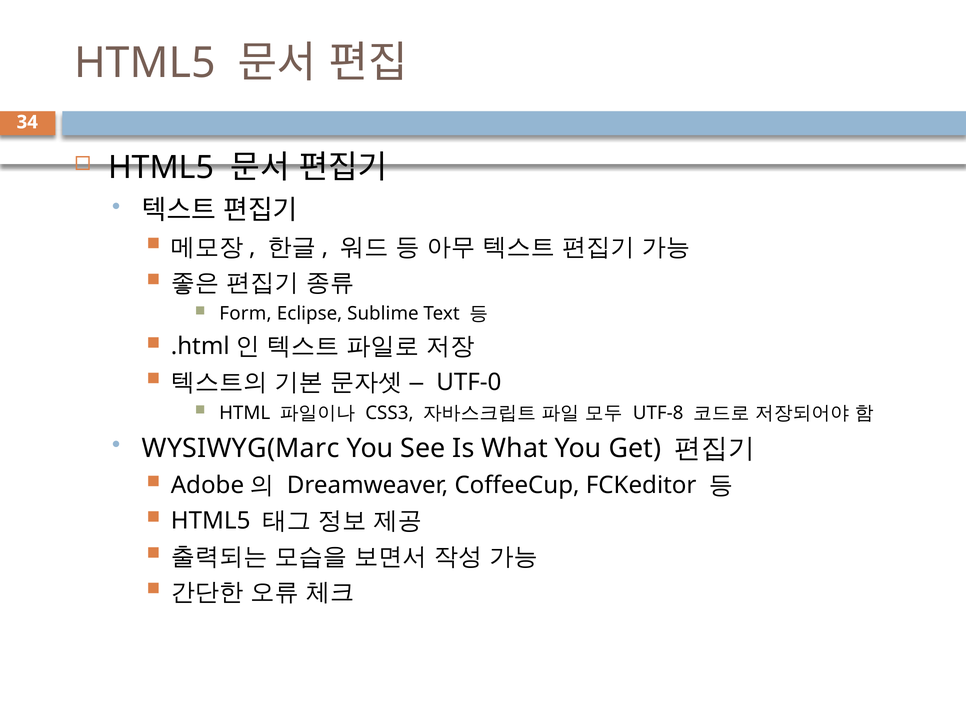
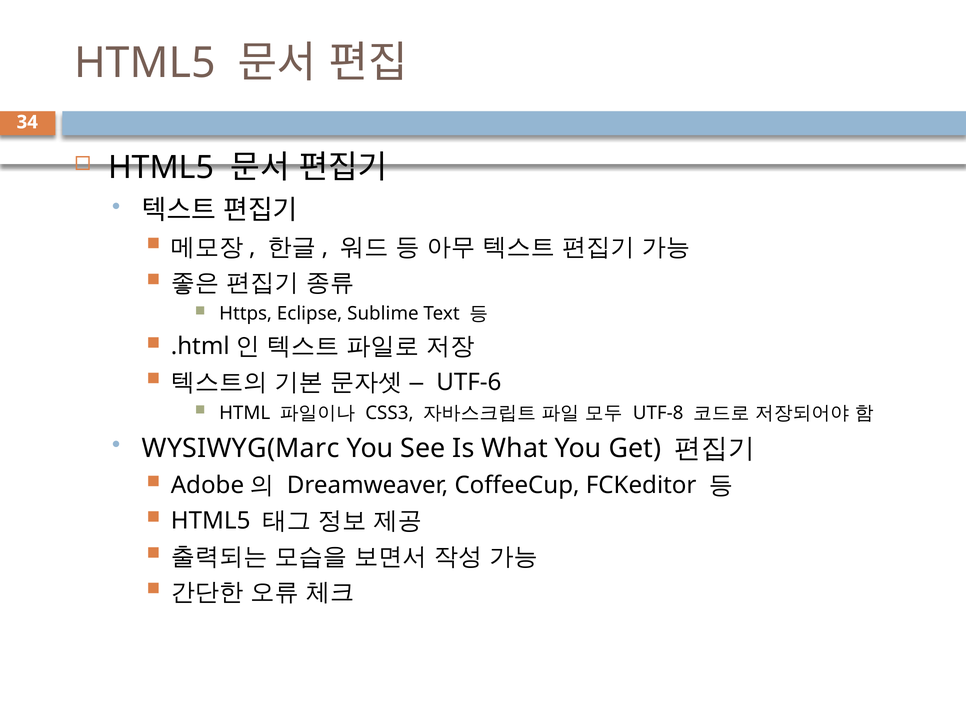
Form: Form -> Https
UTF-0: UTF-0 -> UTF-6
